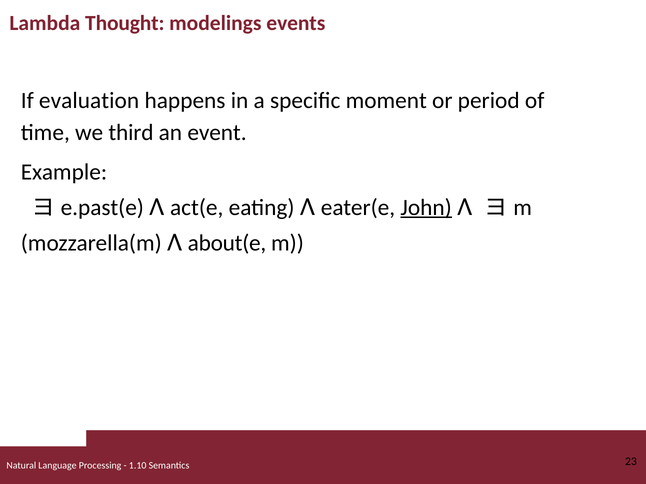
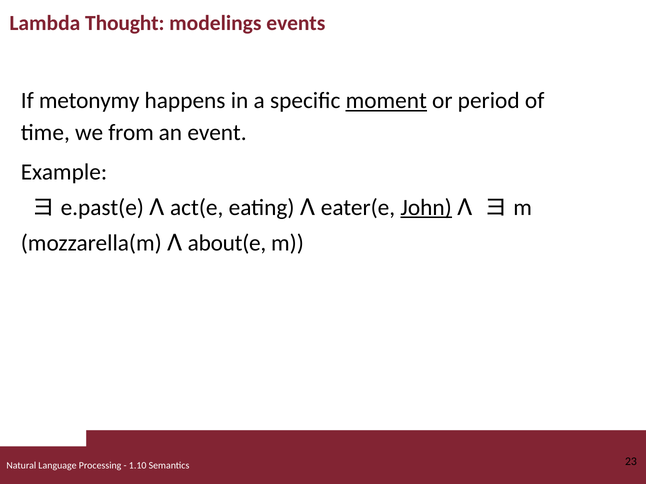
evaluation: evaluation -> metonymy
moment underline: none -> present
third: third -> from
